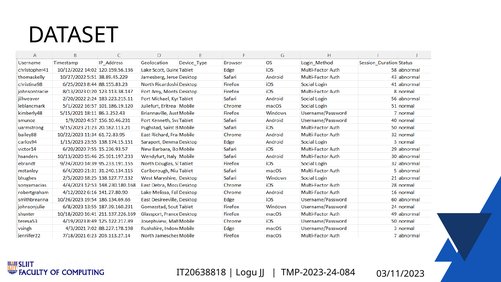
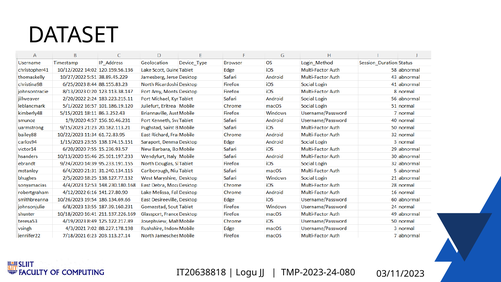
TMP-2023-24-084: TMP-2023-24-084 -> TMP-2023-24-080
